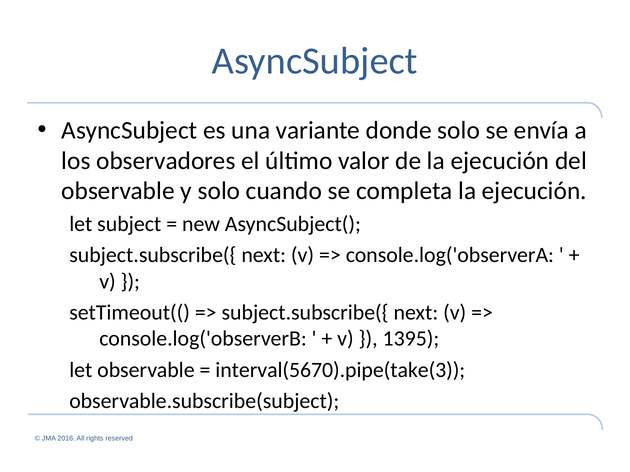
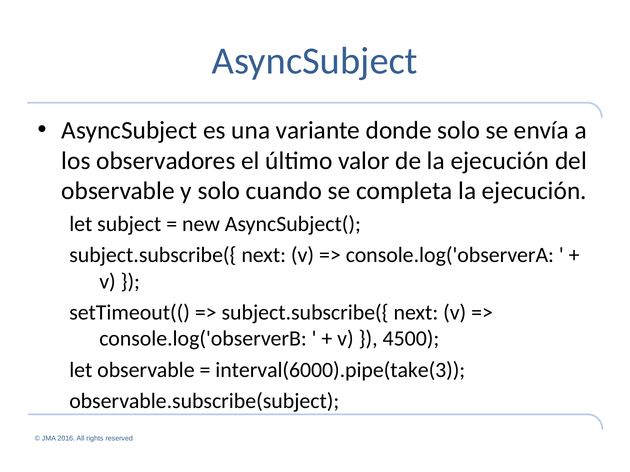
1395: 1395 -> 4500
interval(5670).pipe(take(3: interval(5670).pipe(take(3 -> interval(6000).pipe(take(3
